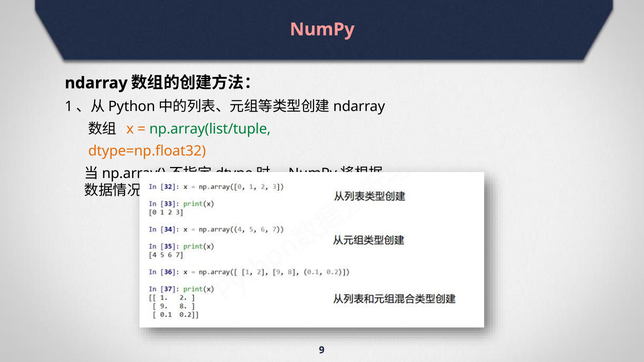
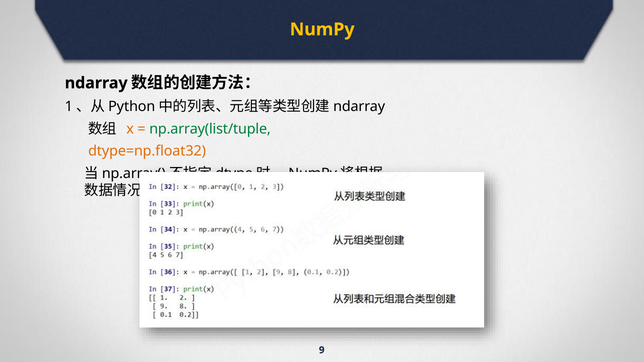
NumPy colour: pink -> yellow
